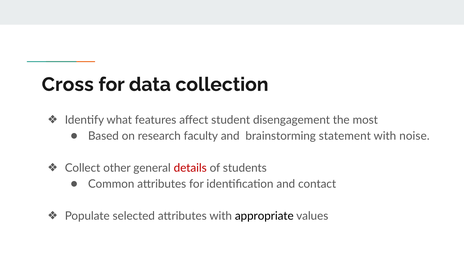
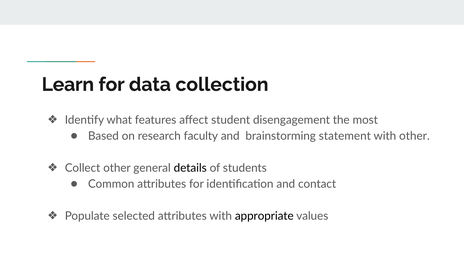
Cross: Cross -> Learn
with noise: noise -> other
details colour: red -> black
